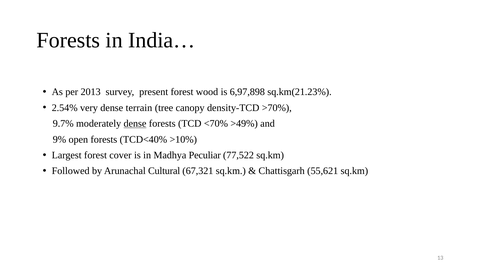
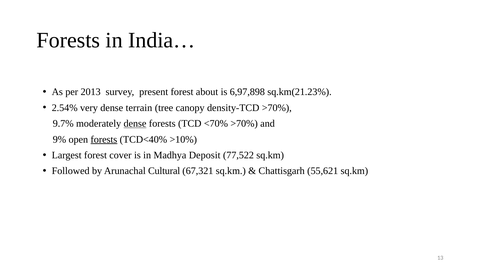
wood: wood -> about
<70% >49%: >49% -> >70%
forests at (104, 139) underline: none -> present
Peculiar: Peculiar -> Deposit
